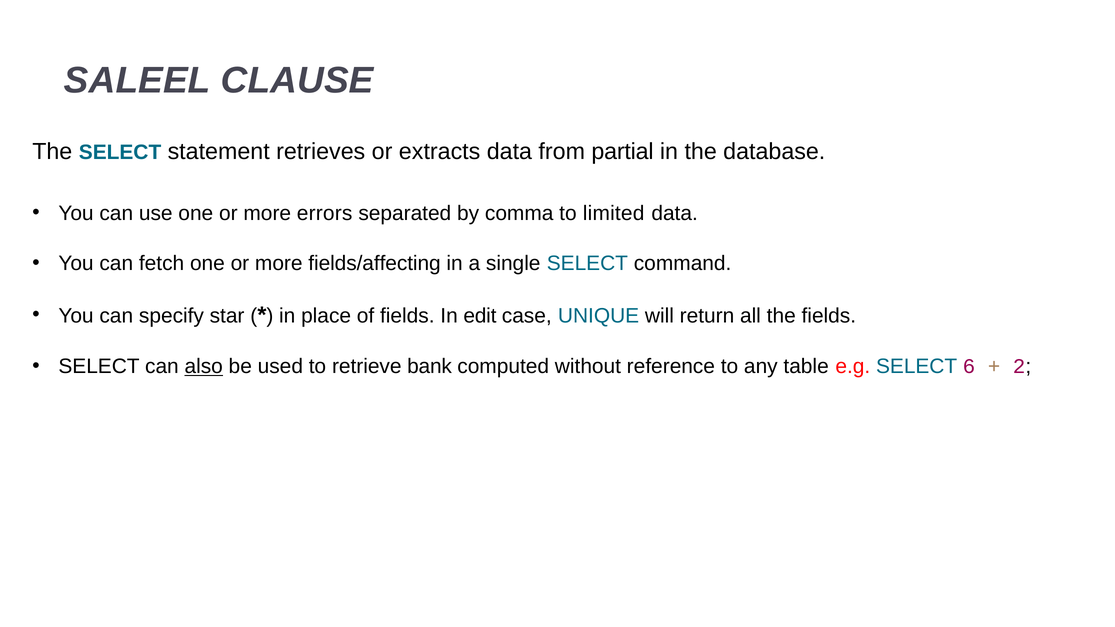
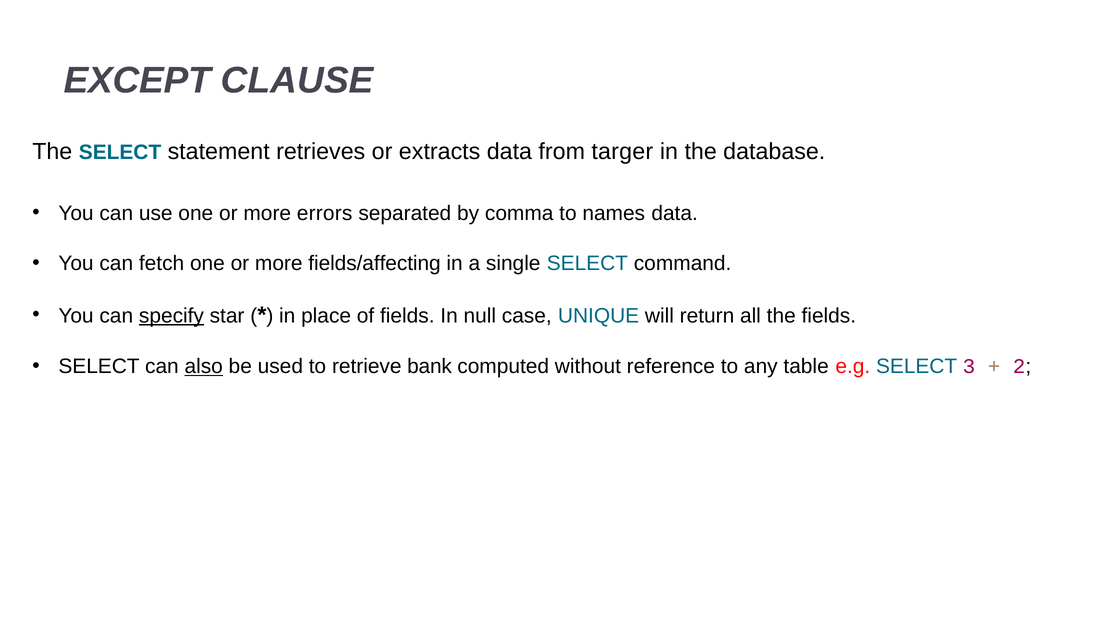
SALEEL: SALEEL -> EXCEPT
partial: partial -> targer
limited: limited -> names
specify underline: none -> present
edit: edit -> null
6: 6 -> 3
